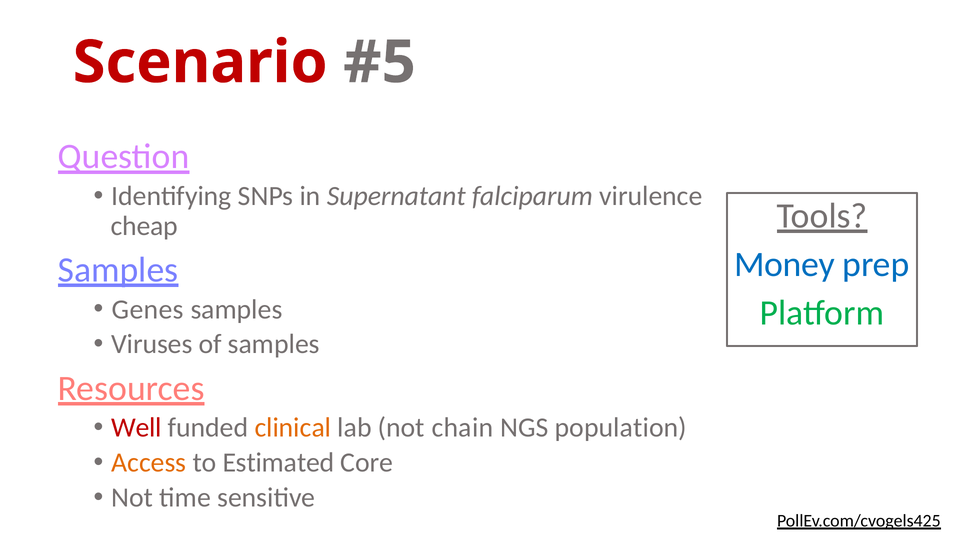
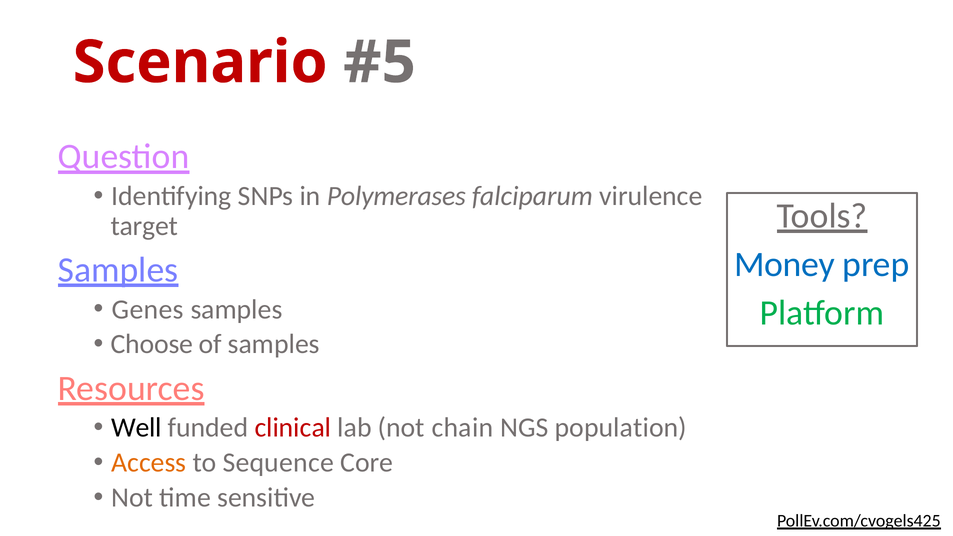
Supernatant: Supernatant -> Polymerases
cheap: cheap -> target
Viruses: Viruses -> Choose
Well colour: red -> black
clinical colour: orange -> red
Estimated: Estimated -> Sequence
